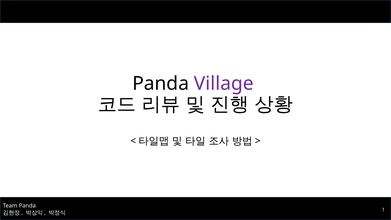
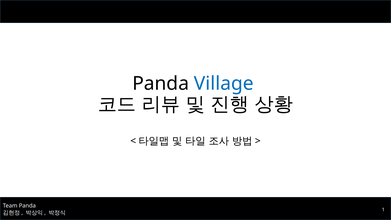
Village colour: purple -> blue
